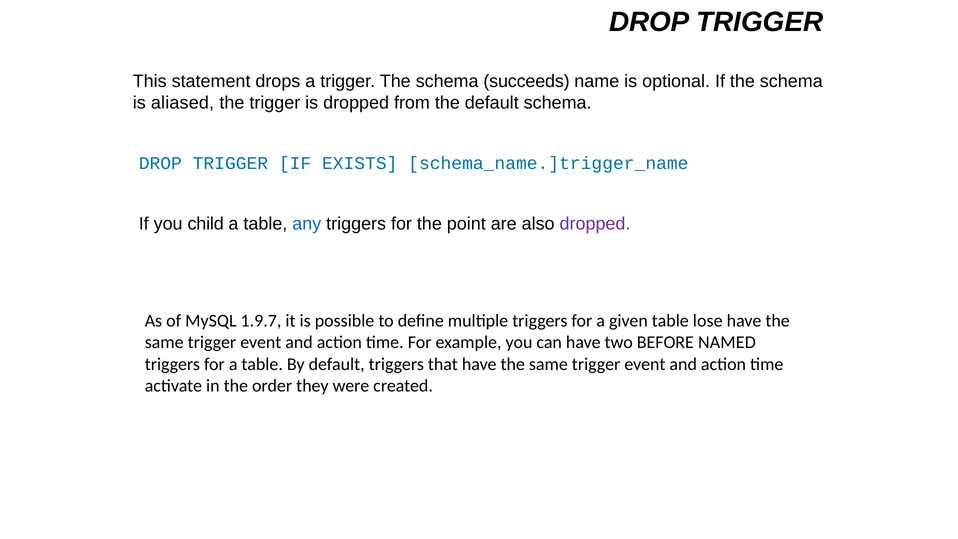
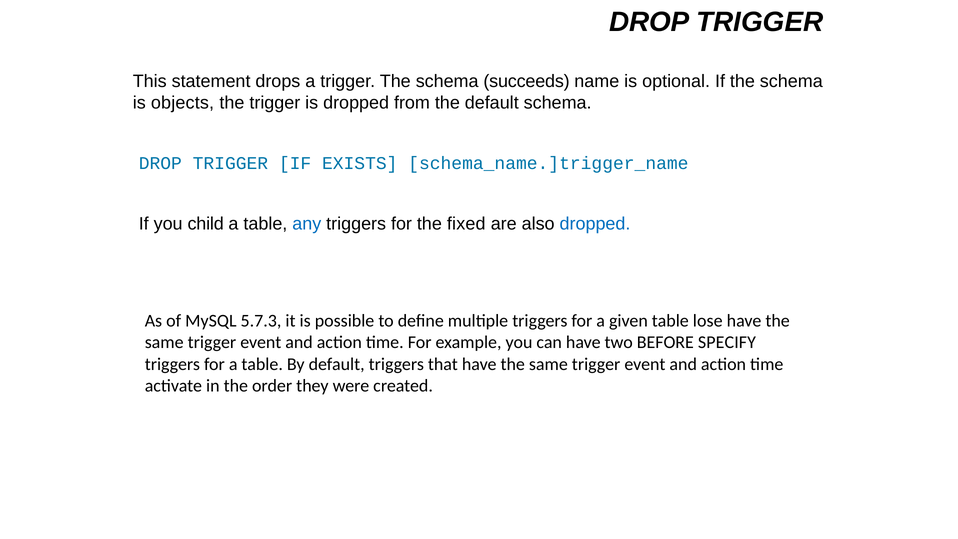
aliased: aliased -> objects
point: point -> fixed
dropped at (595, 224) colour: purple -> blue
1.9.7: 1.9.7 -> 5.7.3
NAMED: NAMED -> SPECIFY
